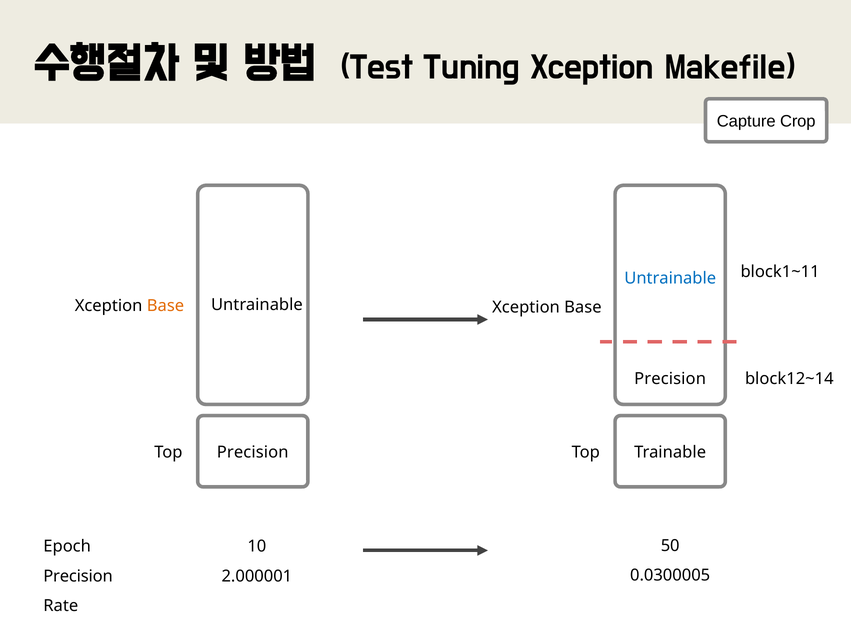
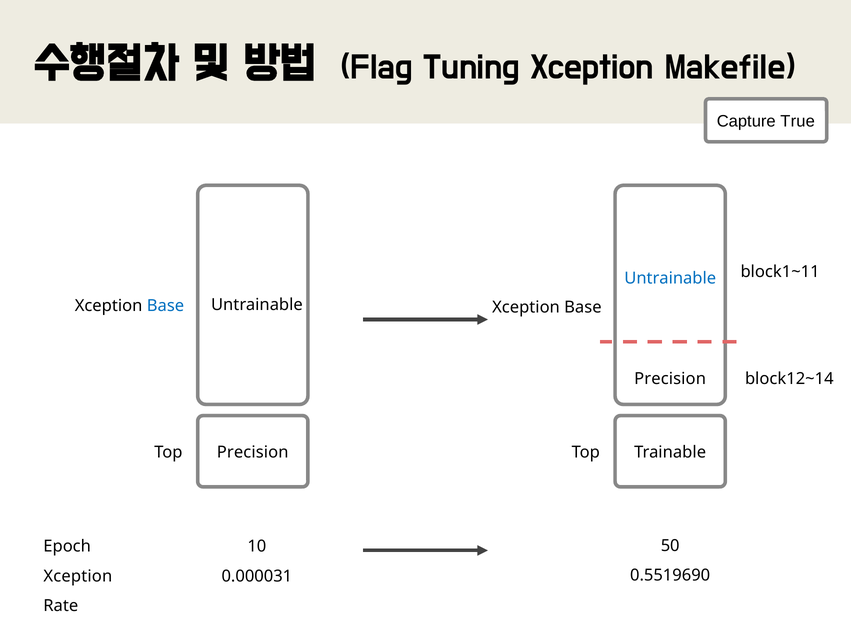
Test: Test -> Flag
Crop: Crop -> True
Base at (165, 305) colour: orange -> blue
0.0300005: 0.0300005 -> 0.5519690
Precision at (78, 575): Precision -> Xception
2.000001: 2.000001 -> 0.000031
